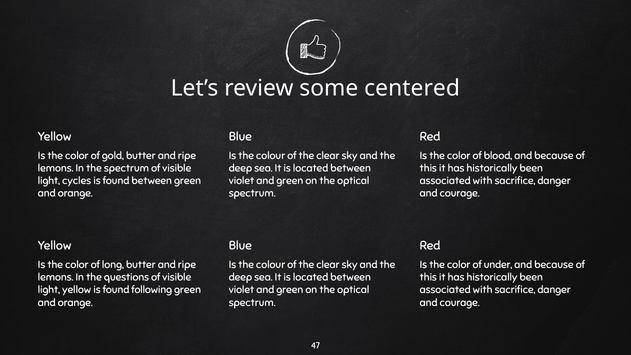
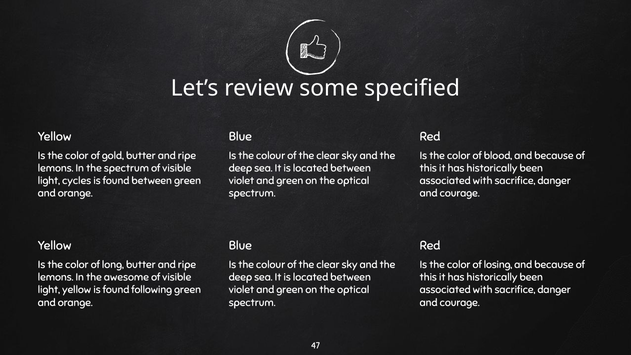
centered: centered -> specified
under: under -> losing
questions: questions -> awesome
